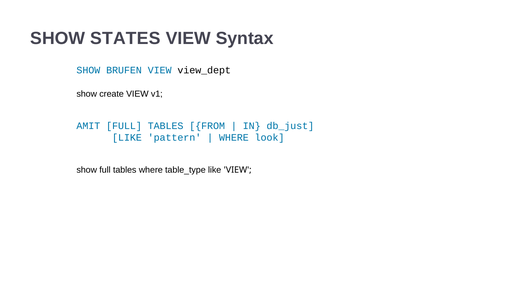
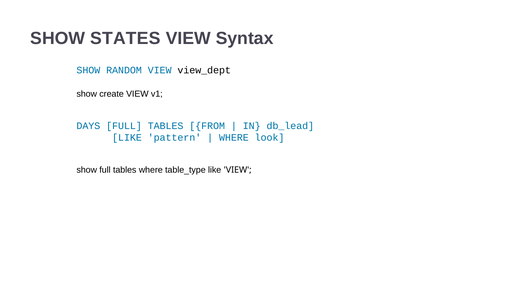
BRUFEN: BRUFEN -> RANDOM
AMIT: AMIT -> DAYS
db_just: db_just -> db_lead
